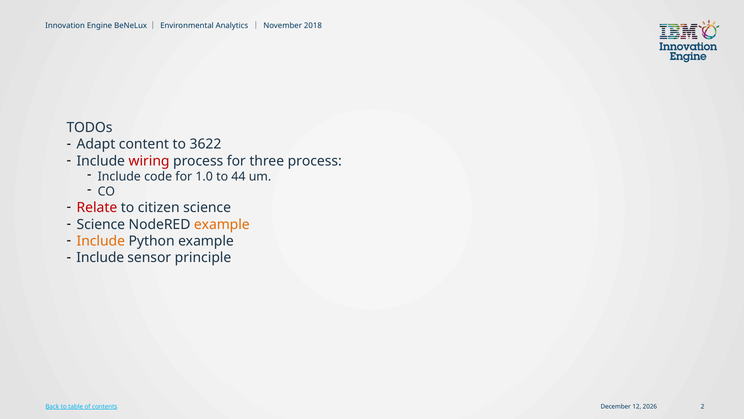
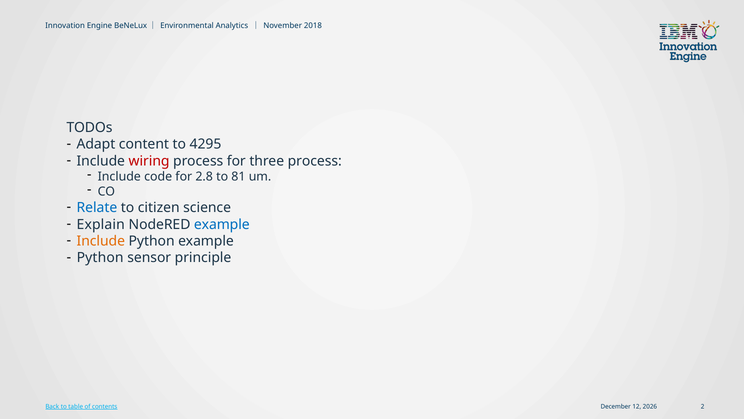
3622: 3622 -> 4295
1.0: 1.0 -> 2.8
44: 44 -> 81
Relate colour: red -> blue
Science at (101, 224): Science -> Explain
example at (222, 224) colour: orange -> blue
Include at (100, 258): Include -> Python
